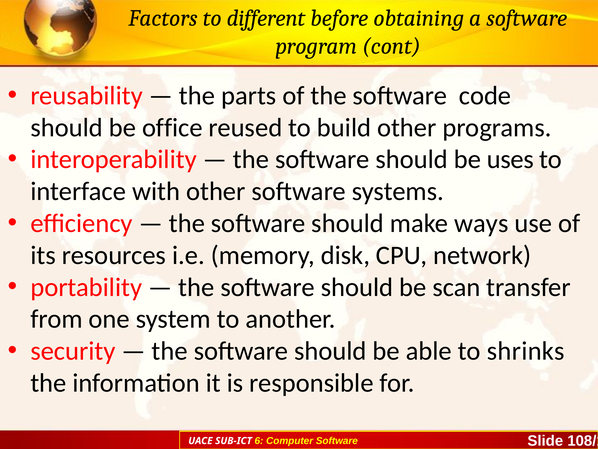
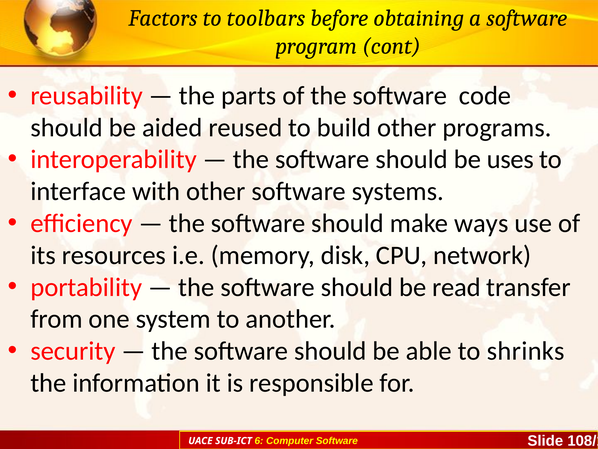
different: different -> toolbars
office: office -> aided
scan: scan -> read
